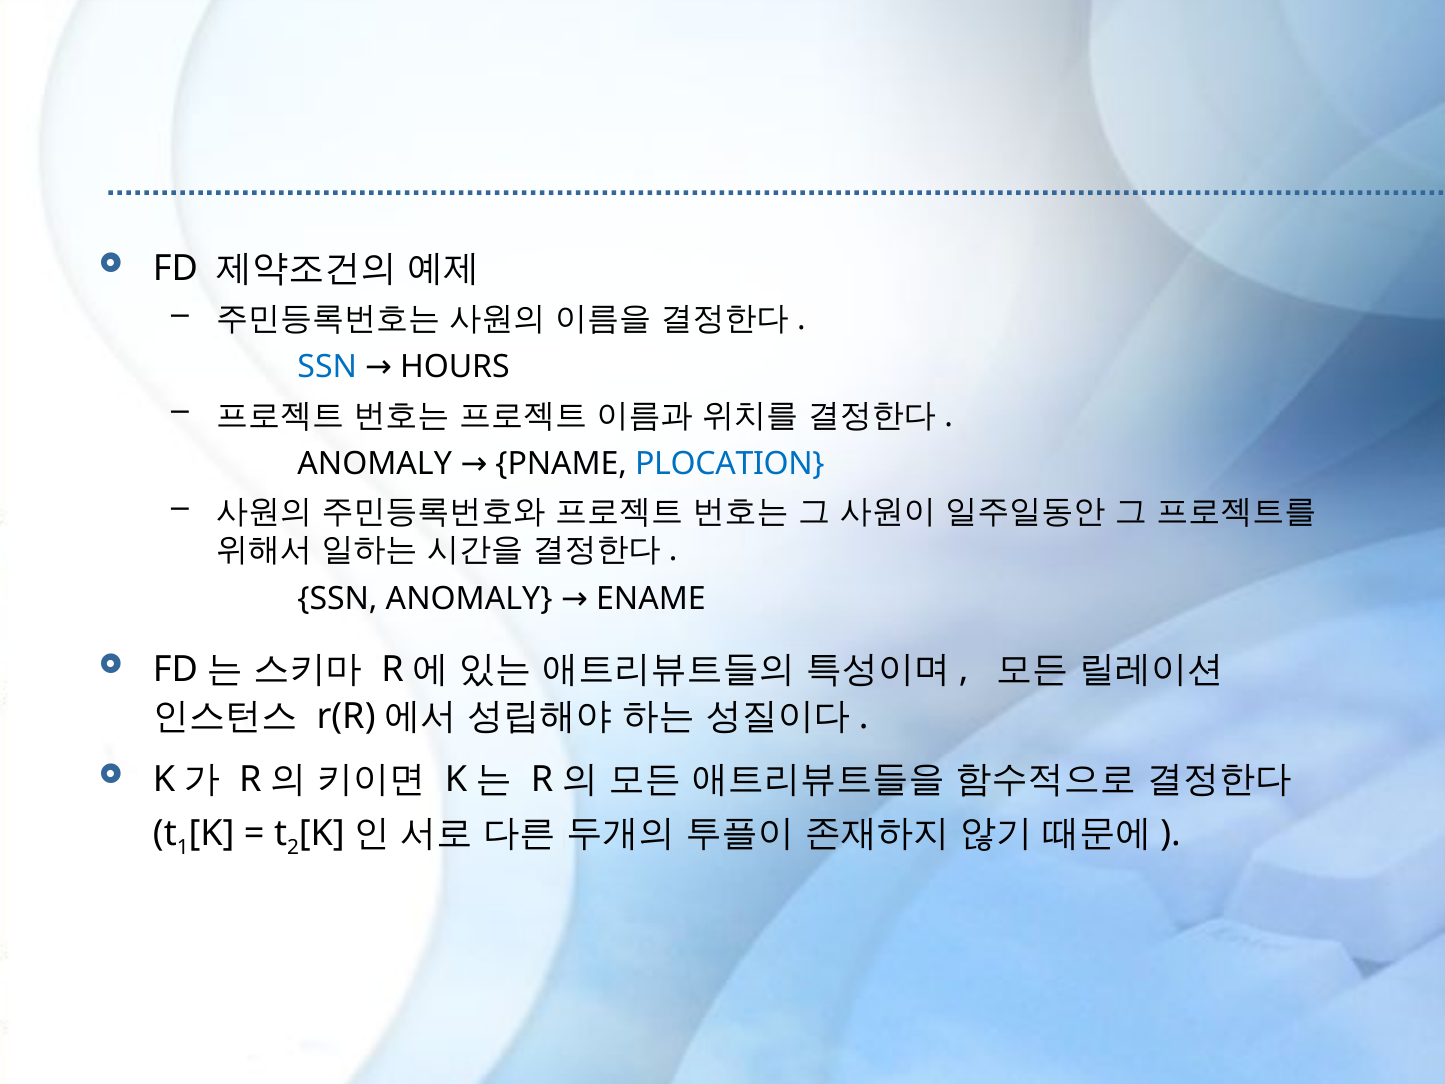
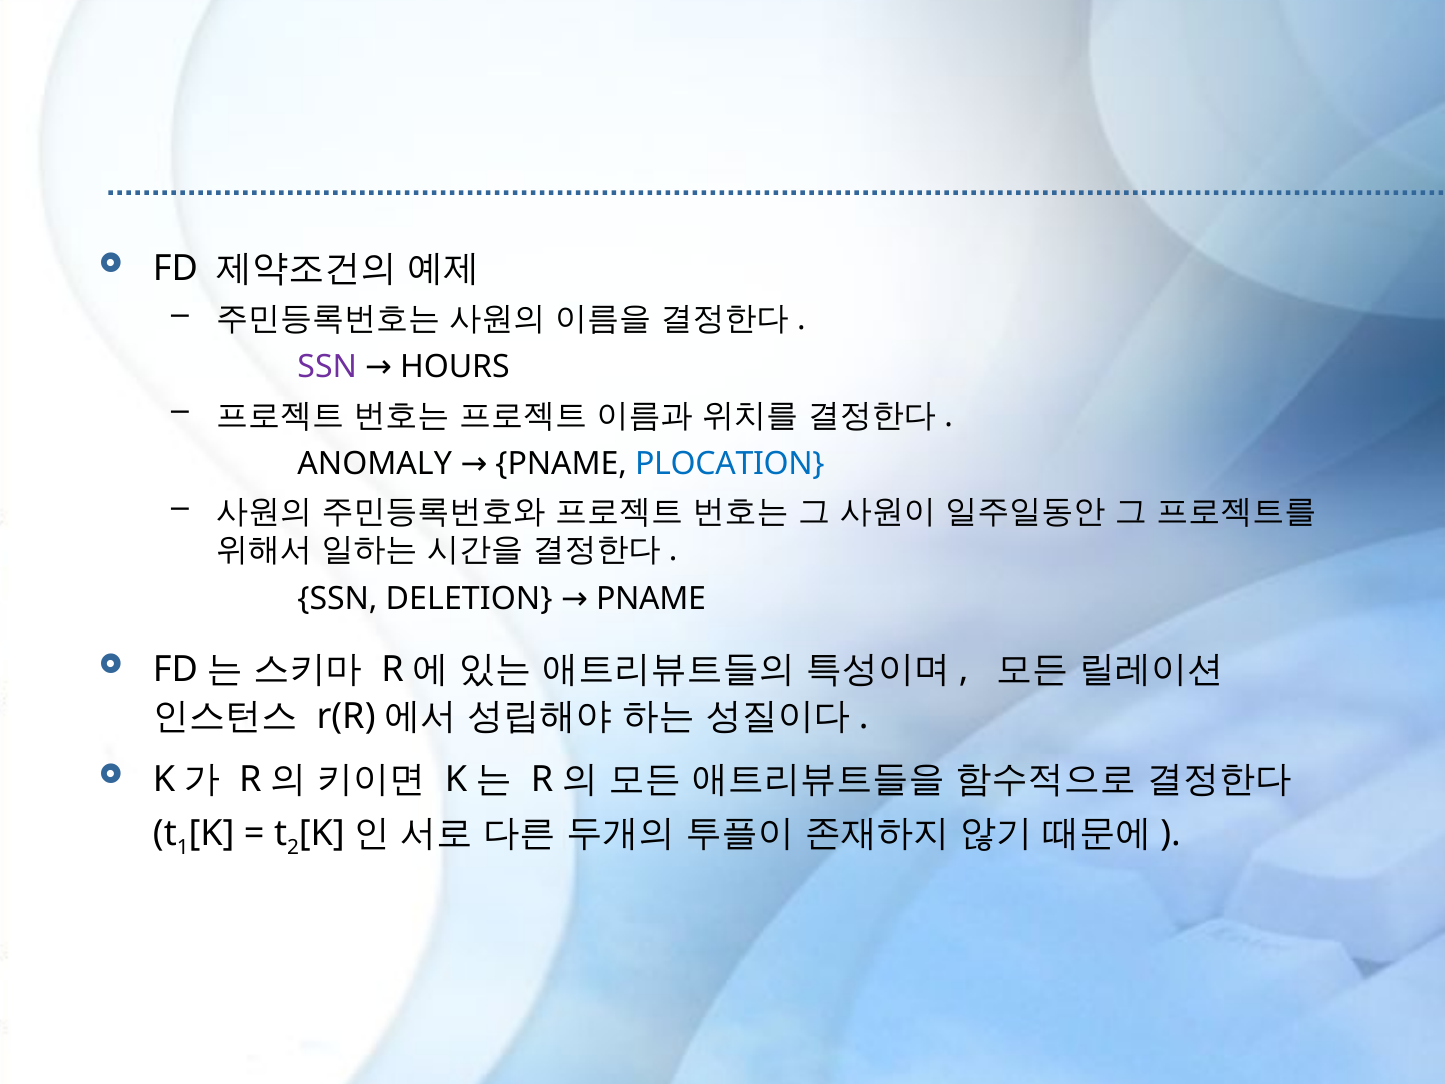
SSN at (327, 367) colour: blue -> purple
SSN ANOMALY: ANOMALY -> DELETION
ENAME at (651, 598): ENAME -> PNAME
